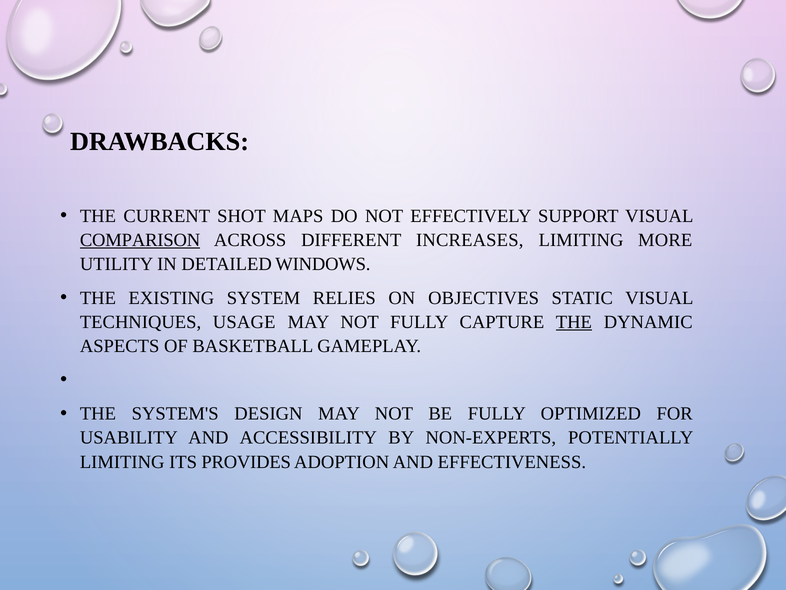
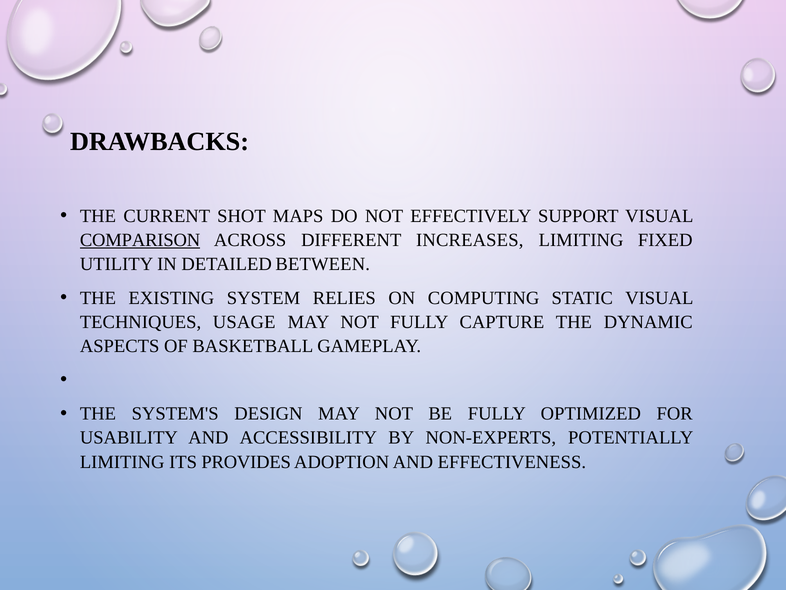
MORE: MORE -> FIXED
WINDOWS: WINDOWS -> BETWEEN
OBJECTIVES: OBJECTIVES -> COMPUTING
THE at (574, 322) underline: present -> none
